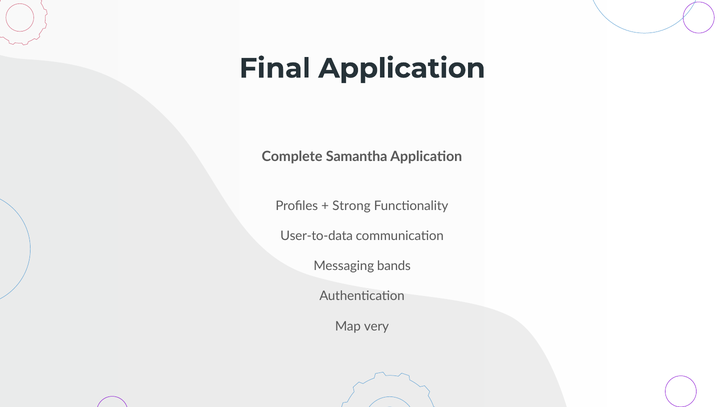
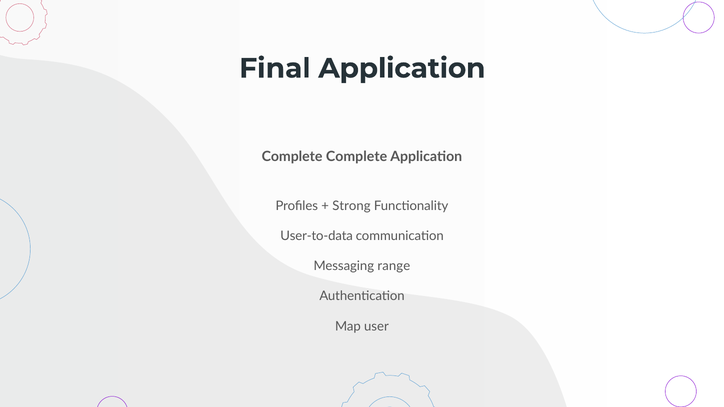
Complete Samantha: Samantha -> Complete
bands: bands -> range
very: very -> user
